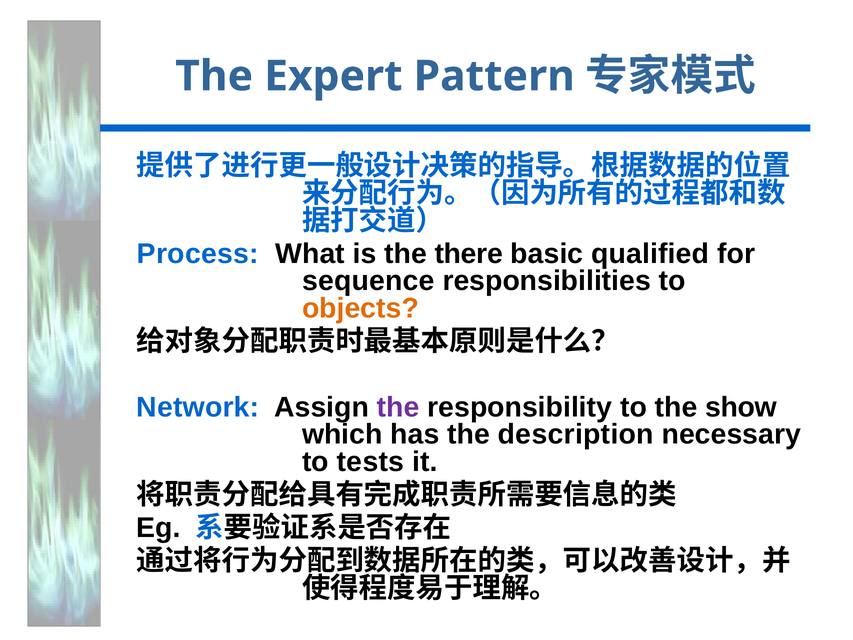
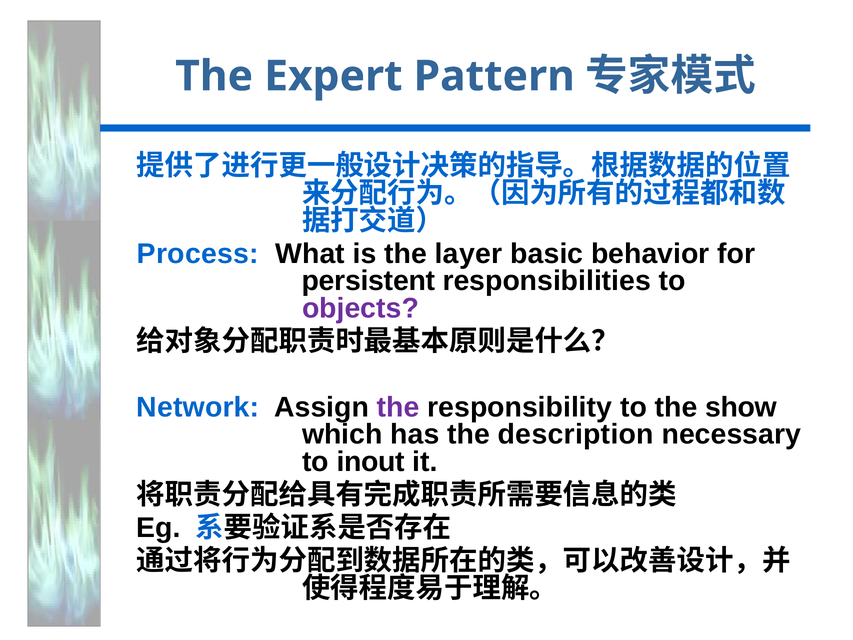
there: there -> layer
qualified: qualified -> behavior
sequence: sequence -> persistent
objects colour: orange -> purple
tests: tests -> inout
